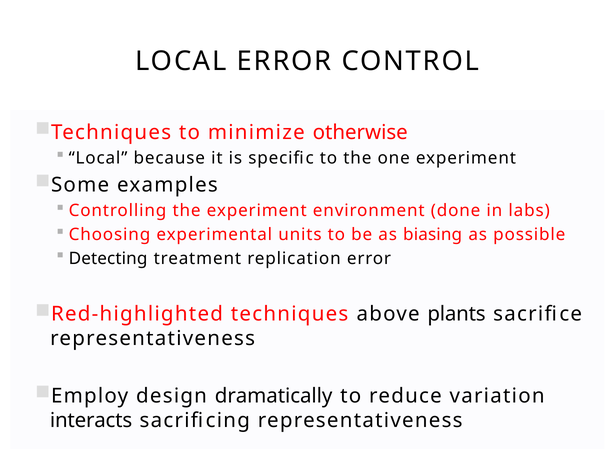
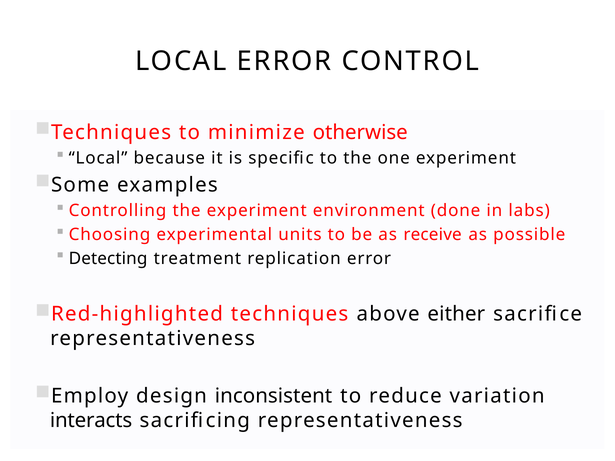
biasing: biasing -> receive
plants: plants -> either
dramatically: dramatically -> inconsistent
